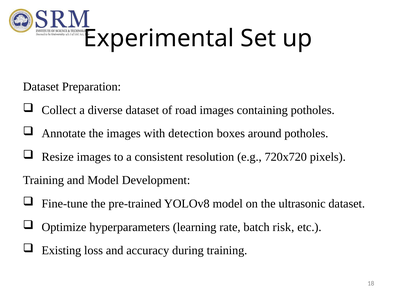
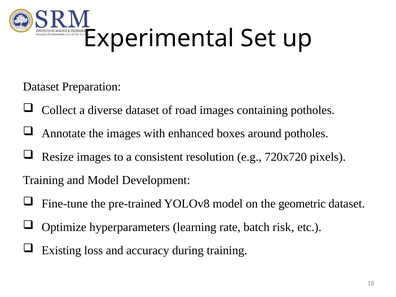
detection: detection -> enhanced
ultrasonic: ultrasonic -> geometric
